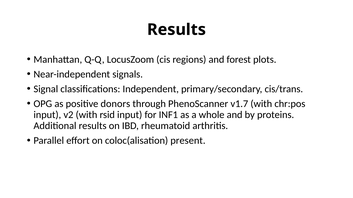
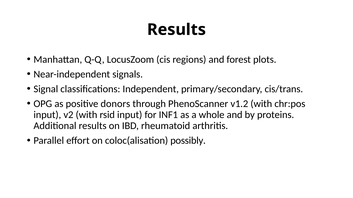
v1.7: v1.7 -> v1.2
present: present -> possibly
